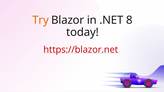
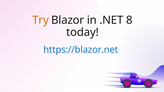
https://blazor.net colour: red -> blue
